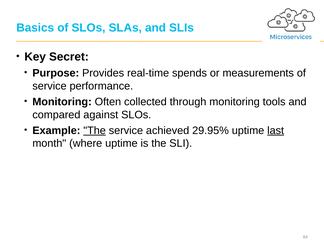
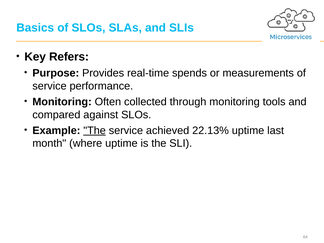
Secret: Secret -> Refers
29.95%: 29.95% -> 22.13%
last underline: present -> none
